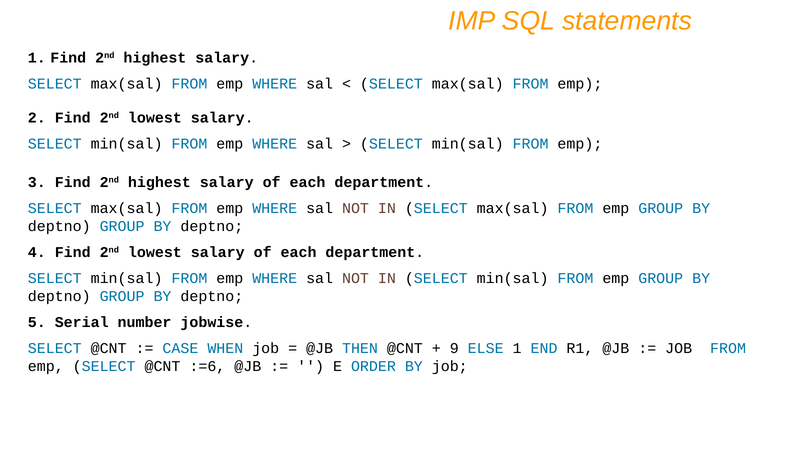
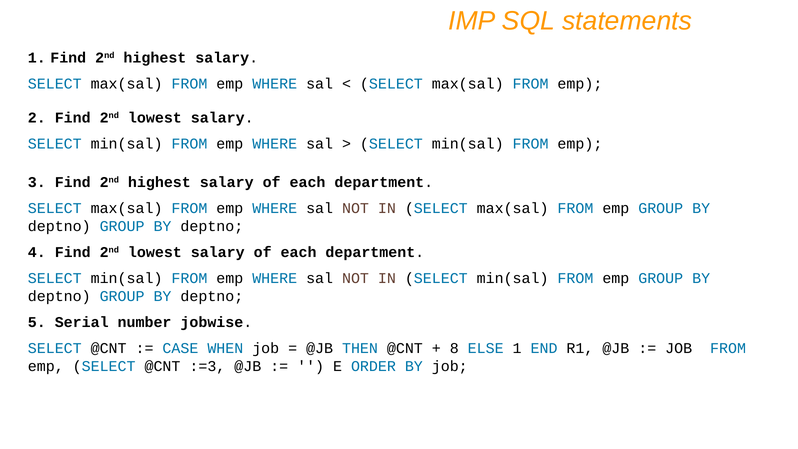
9: 9 -> 8
:=6: :=6 -> :=3
